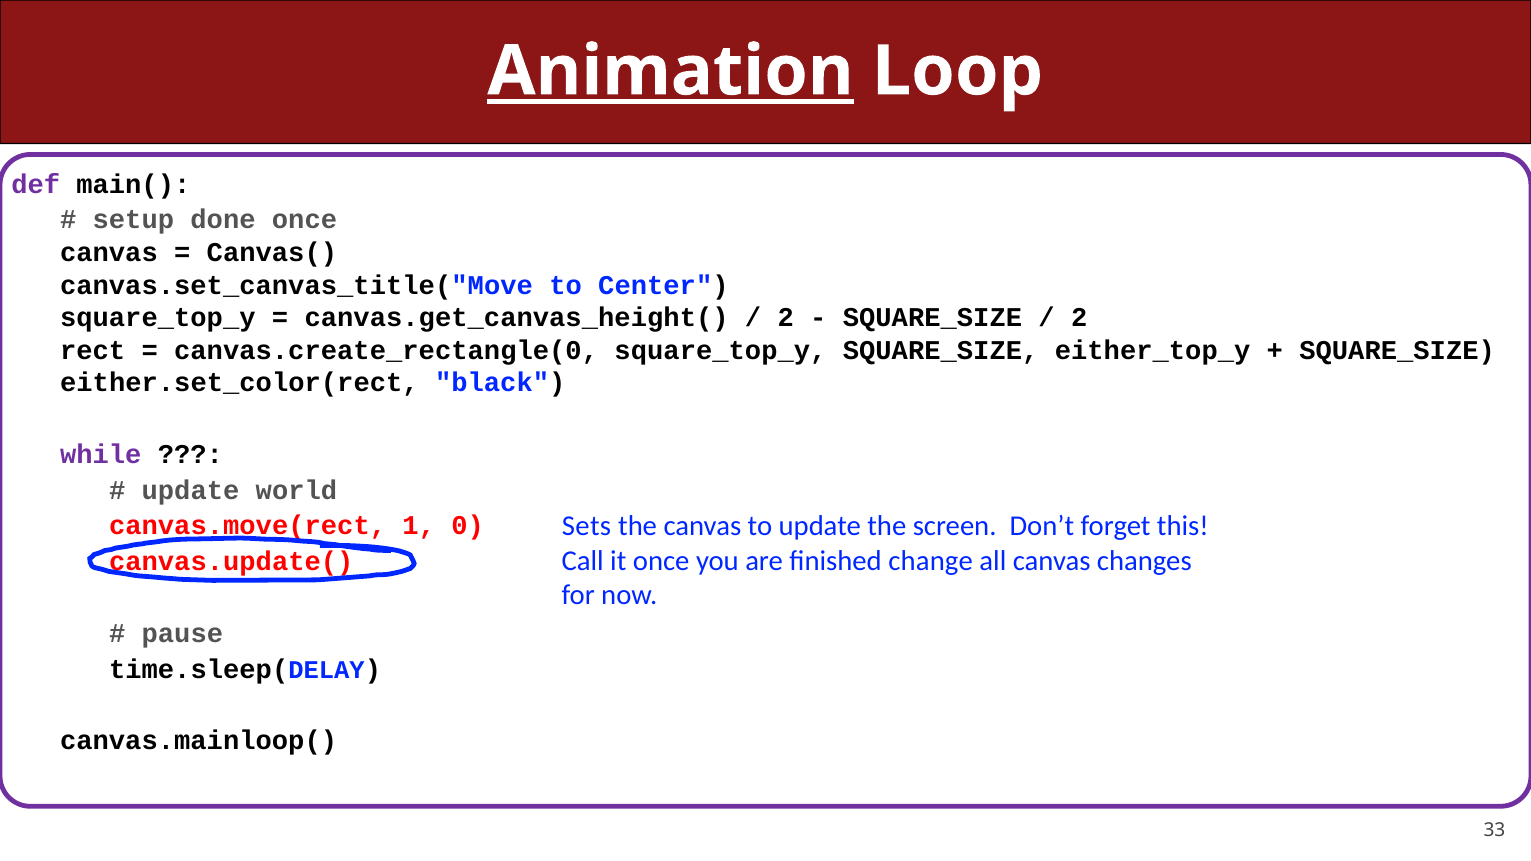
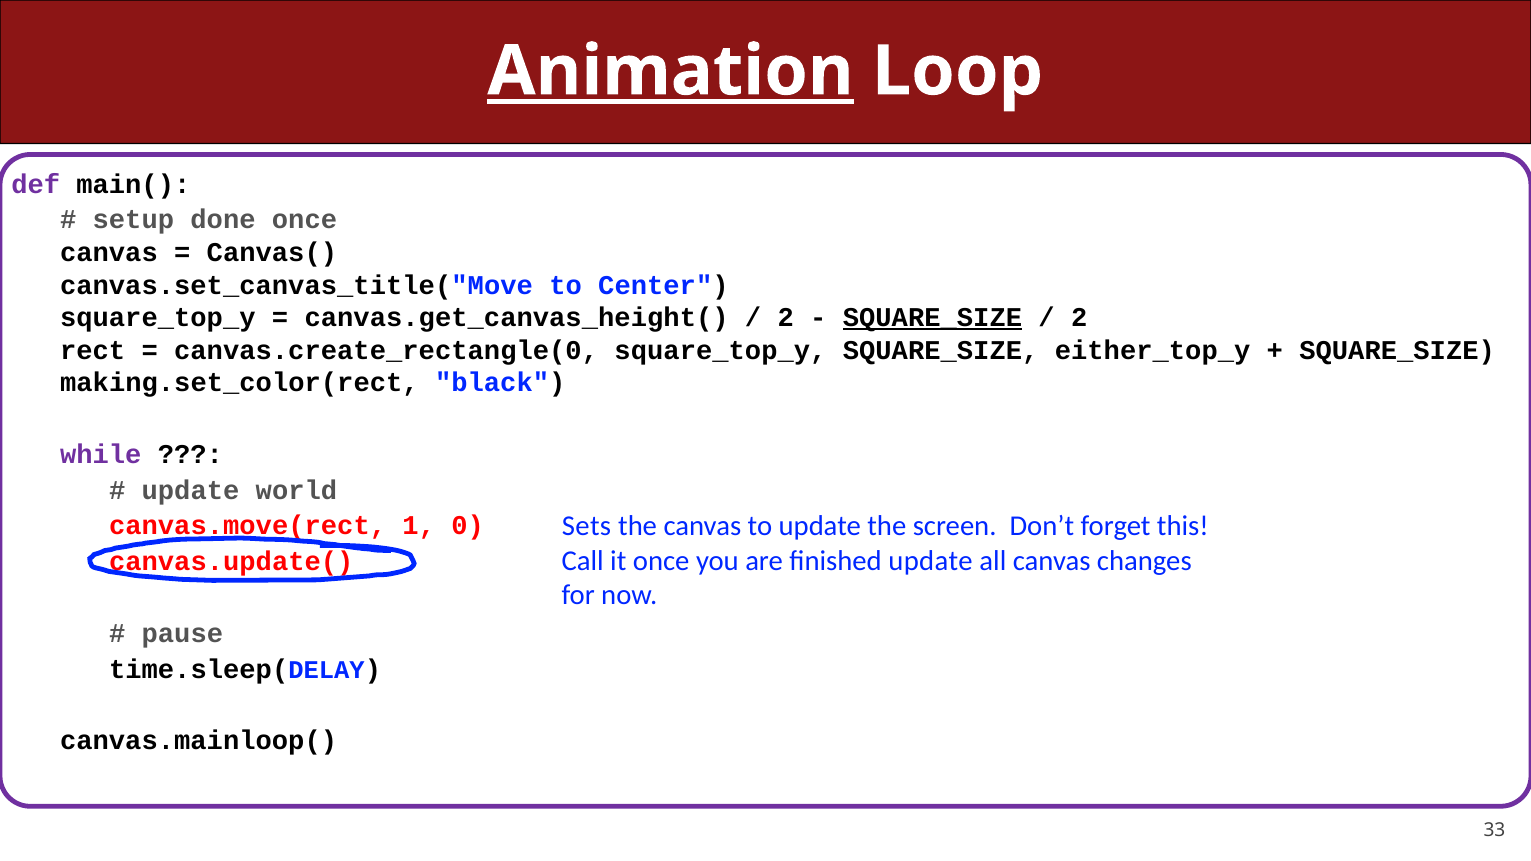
SQUARE_SIZE at (932, 318) underline: none -> present
either.set_color(rect: either.set_color(rect -> making.set_color(rect
finished change: change -> update
